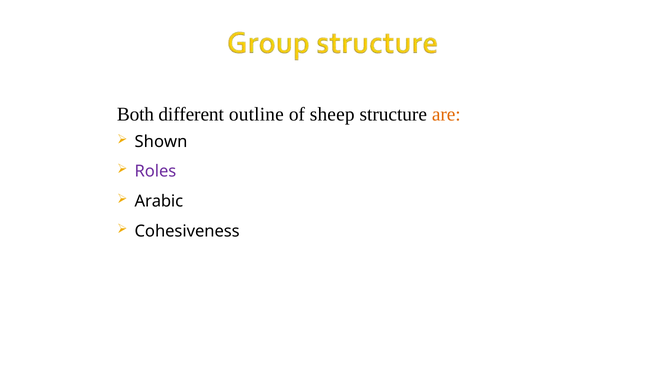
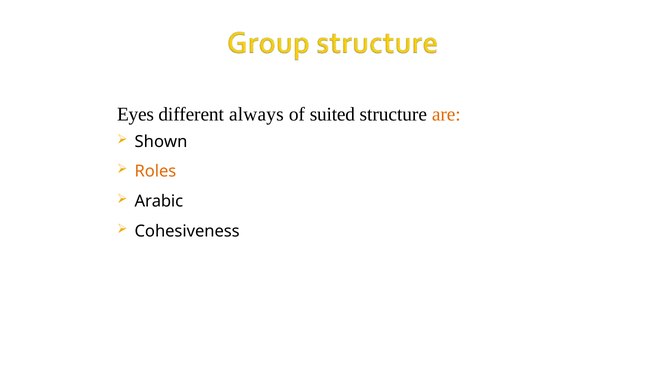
Both: Both -> Eyes
outline: outline -> always
sheep: sheep -> suited
Roles colour: purple -> orange
